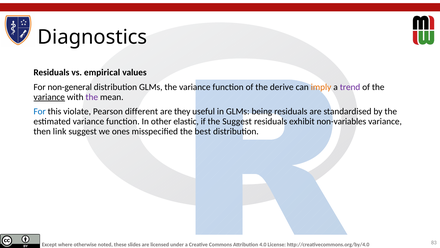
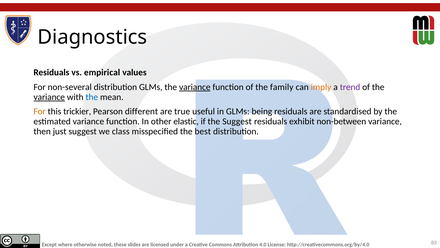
non-general: non-general -> non-several
variance at (195, 87) underline: none -> present
derive: derive -> family
the at (92, 97) colour: purple -> blue
For at (40, 111) colour: blue -> orange
violate: violate -> trickier
they: they -> true
non-variables: non-variables -> non-between
link: link -> just
ones: ones -> class
